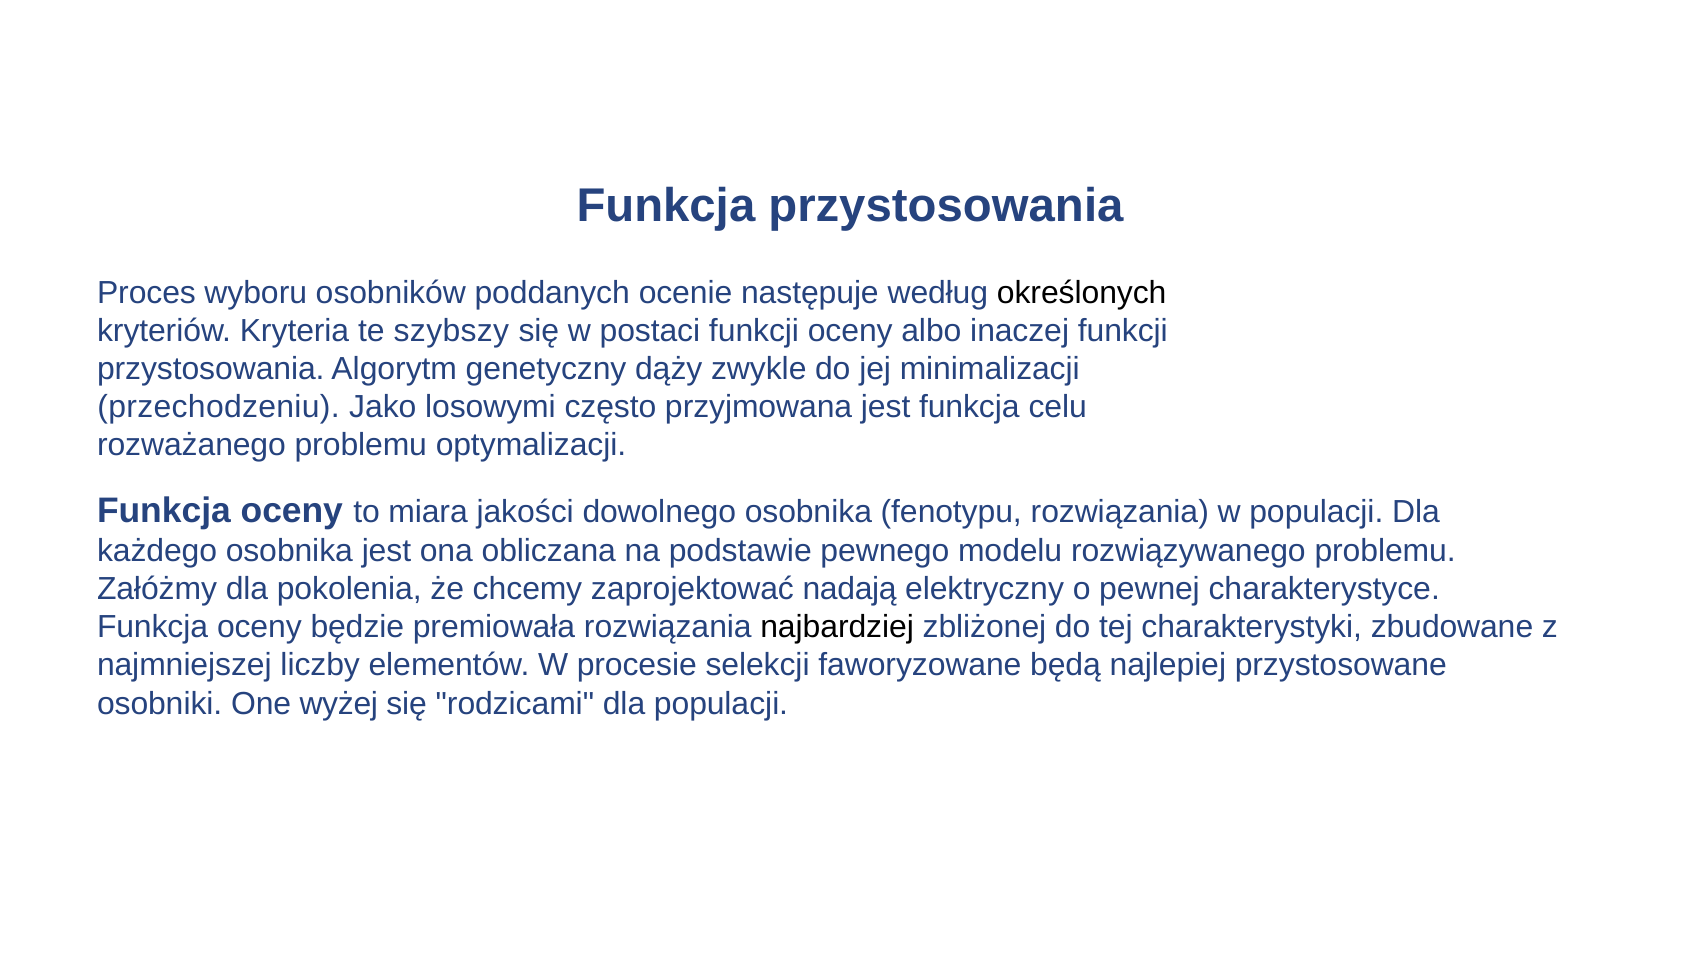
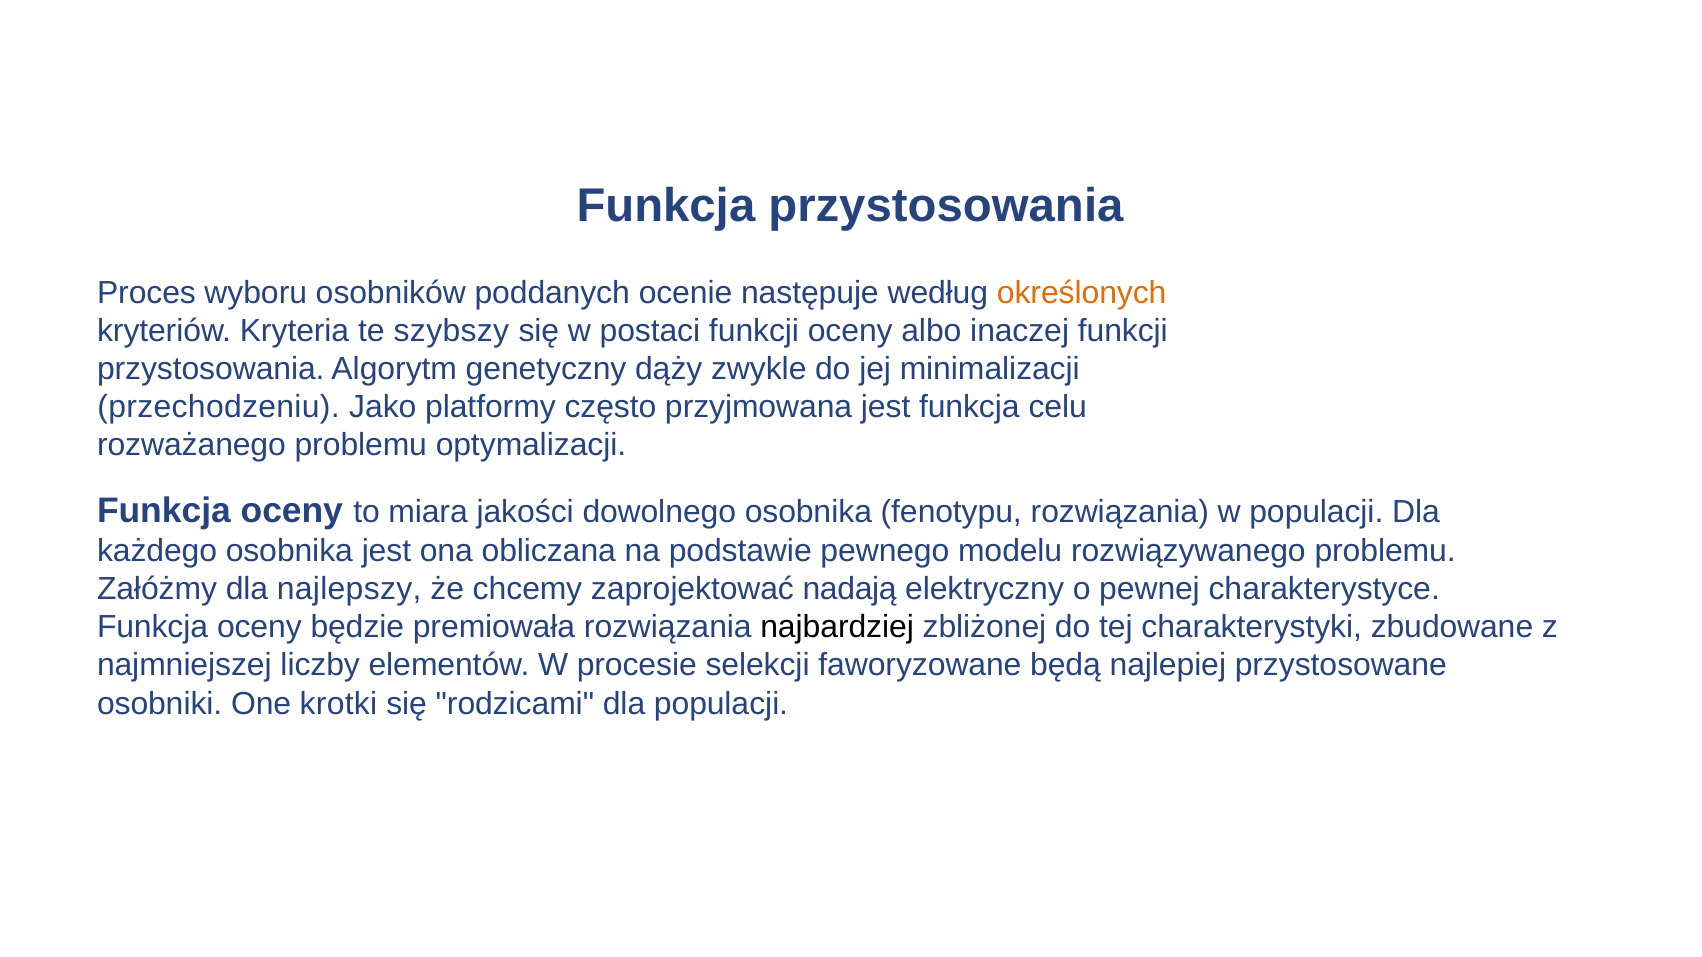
określonych colour: black -> orange
losowymi: losowymi -> platformy
pokolenia: pokolenia -> najlepszy
wyżej: wyżej -> krotki
